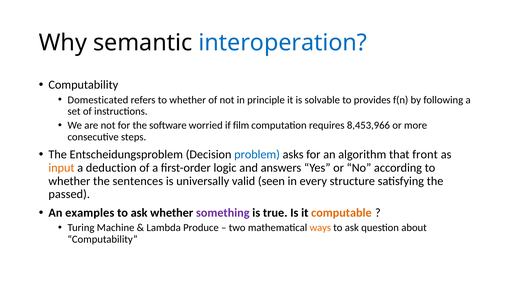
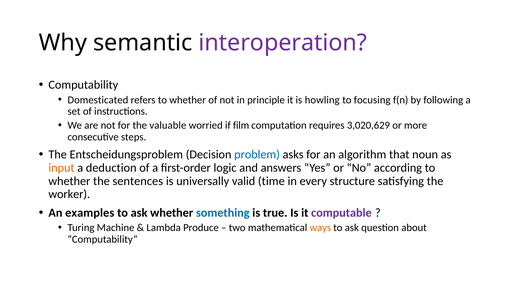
interoperation colour: blue -> purple
solvable: solvable -> howling
provides: provides -> focusing
software: software -> valuable
8,453,966: 8,453,966 -> 3,020,629
front: front -> noun
seen: seen -> time
passed: passed -> worker
something colour: purple -> blue
computable colour: orange -> purple
